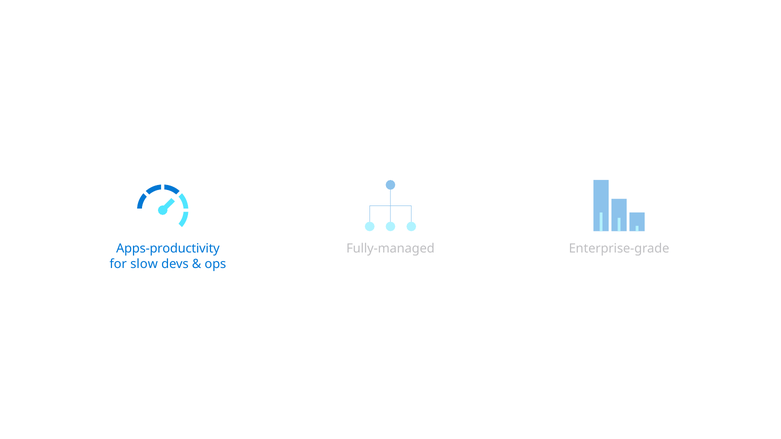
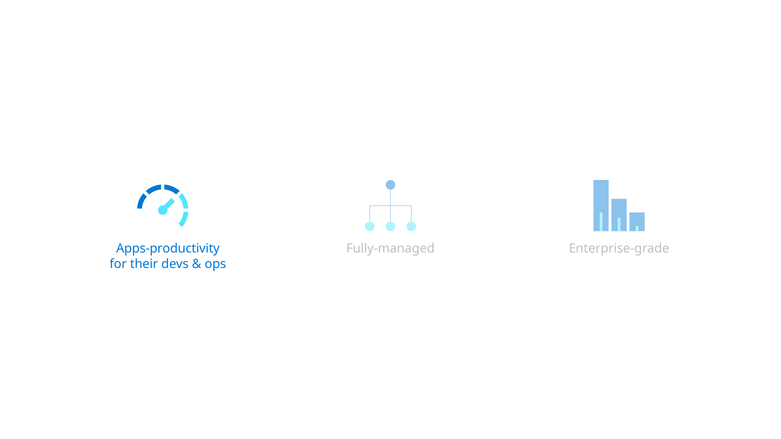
slow: slow -> their
